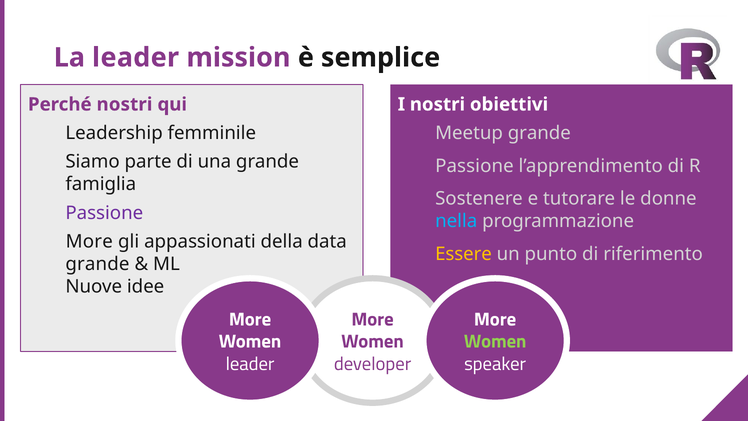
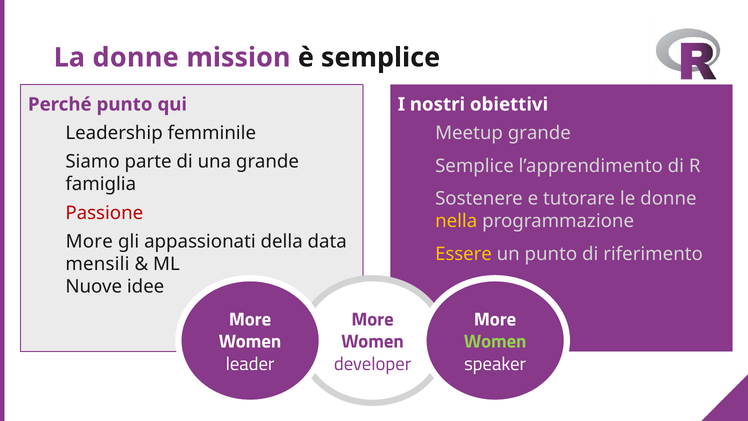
La leader: leader -> donne
Perché nostri: nostri -> punto
Passione at (474, 166): Passione -> Semplice
Passione at (104, 213) colour: purple -> red
nella colour: light blue -> yellow
grande at (97, 264): grande -> mensili
